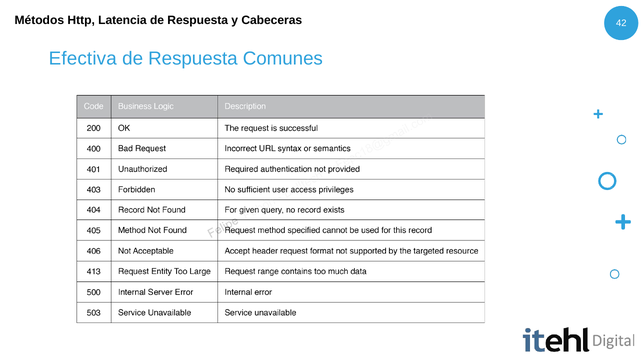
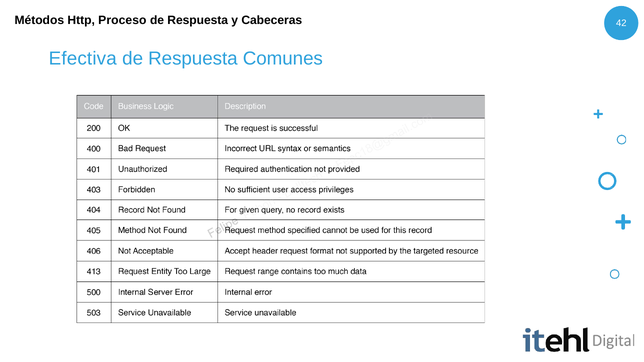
Latencia: Latencia -> Proceso
